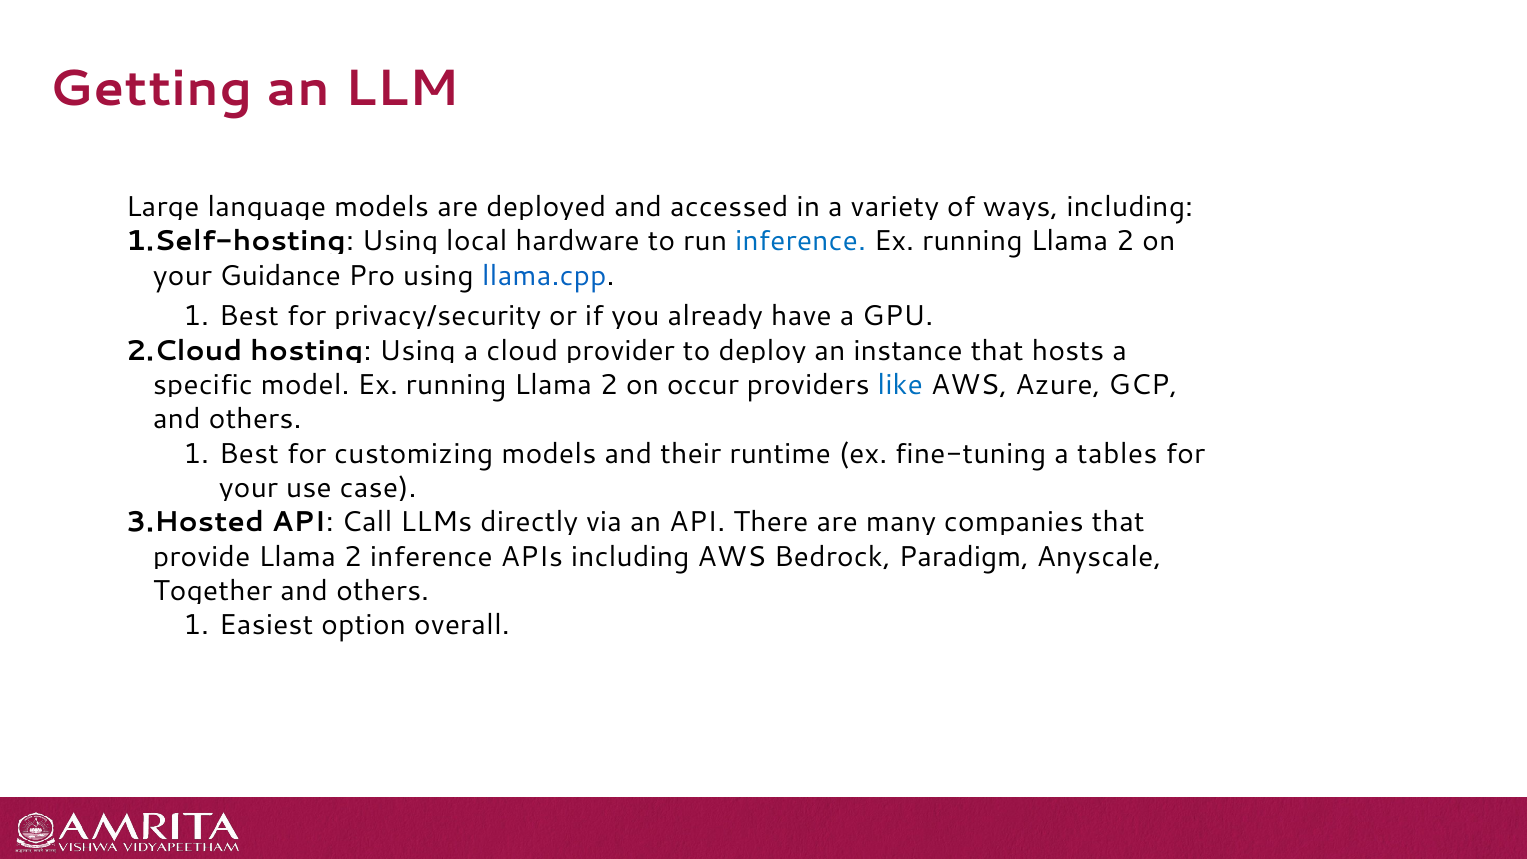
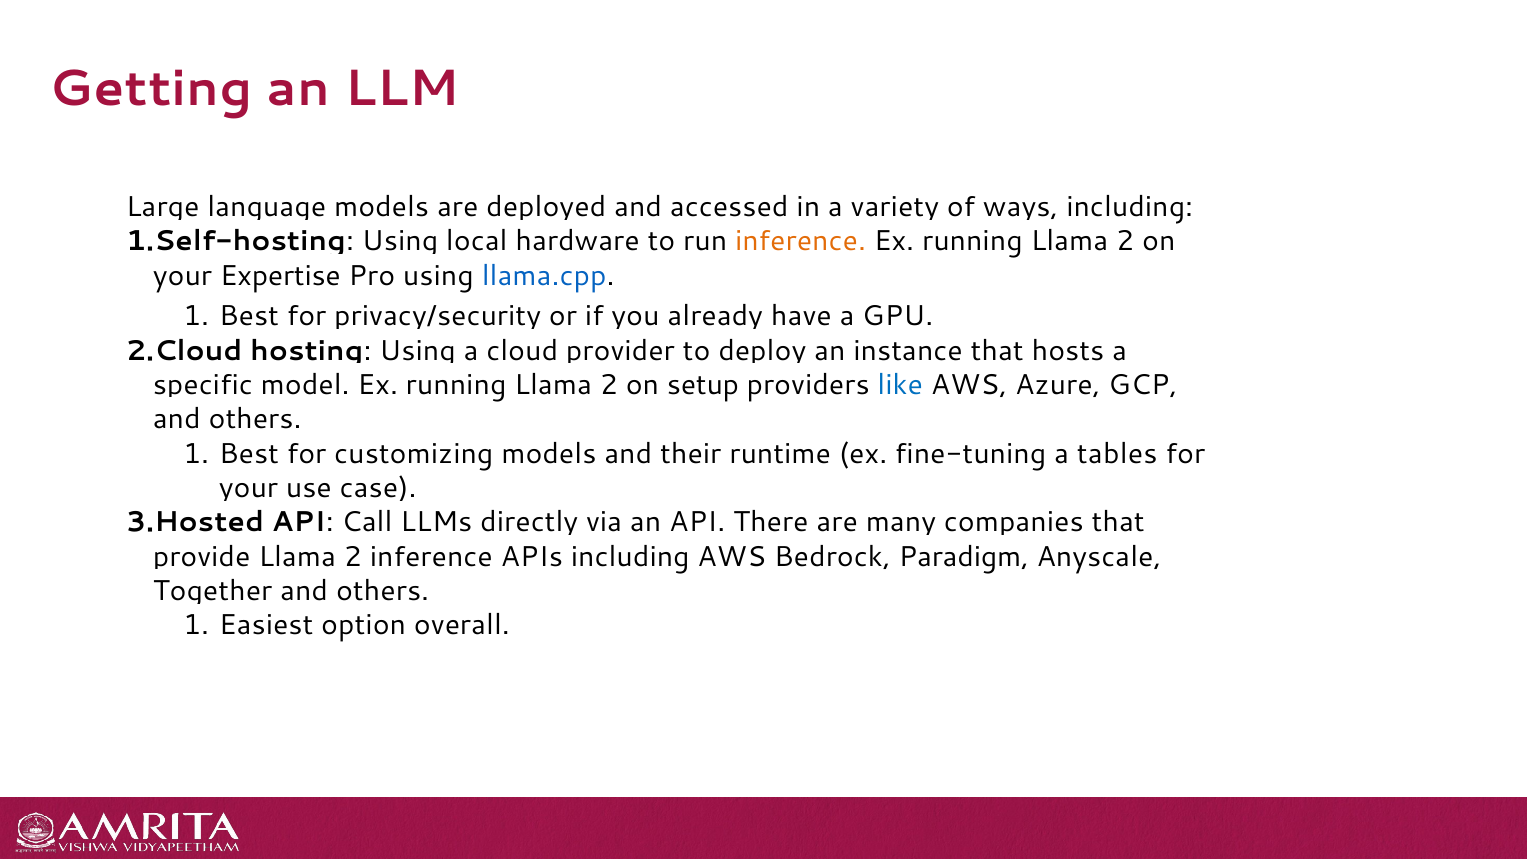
inference at (800, 241) colour: blue -> orange
Guidance: Guidance -> Expertise
occur: occur -> setup
